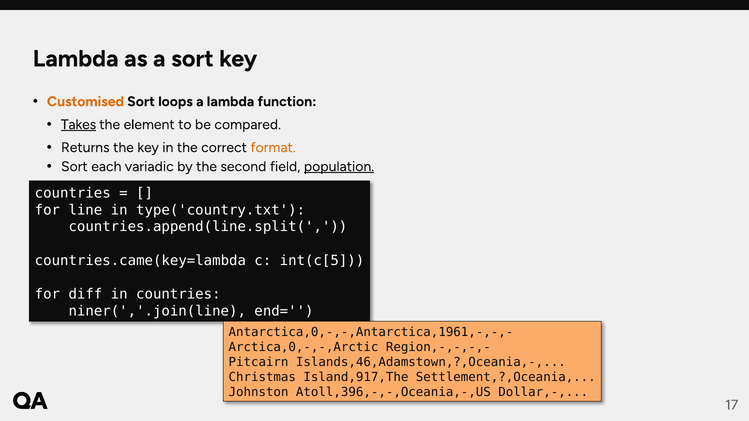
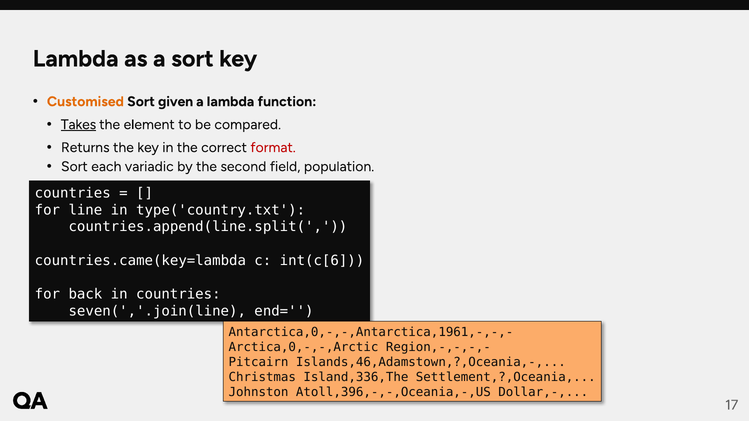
loops: loops -> given
format colour: orange -> red
population underline: present -> none
int(c[5: int(c[5 -> int(c[6
diff: diff -> back
niner(','.join(line: niner(','.join(line -> seven(','.join(line
Island,917,The: Island,917,The -> Island,336,The
